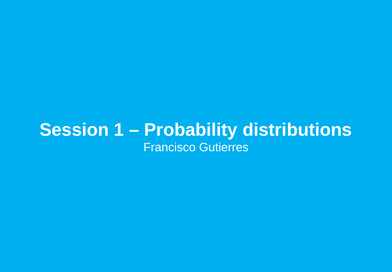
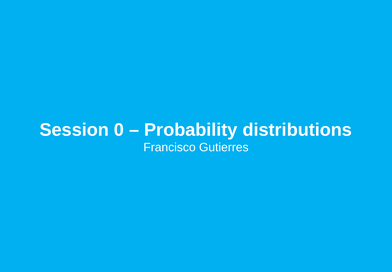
1: 1 -> 0
